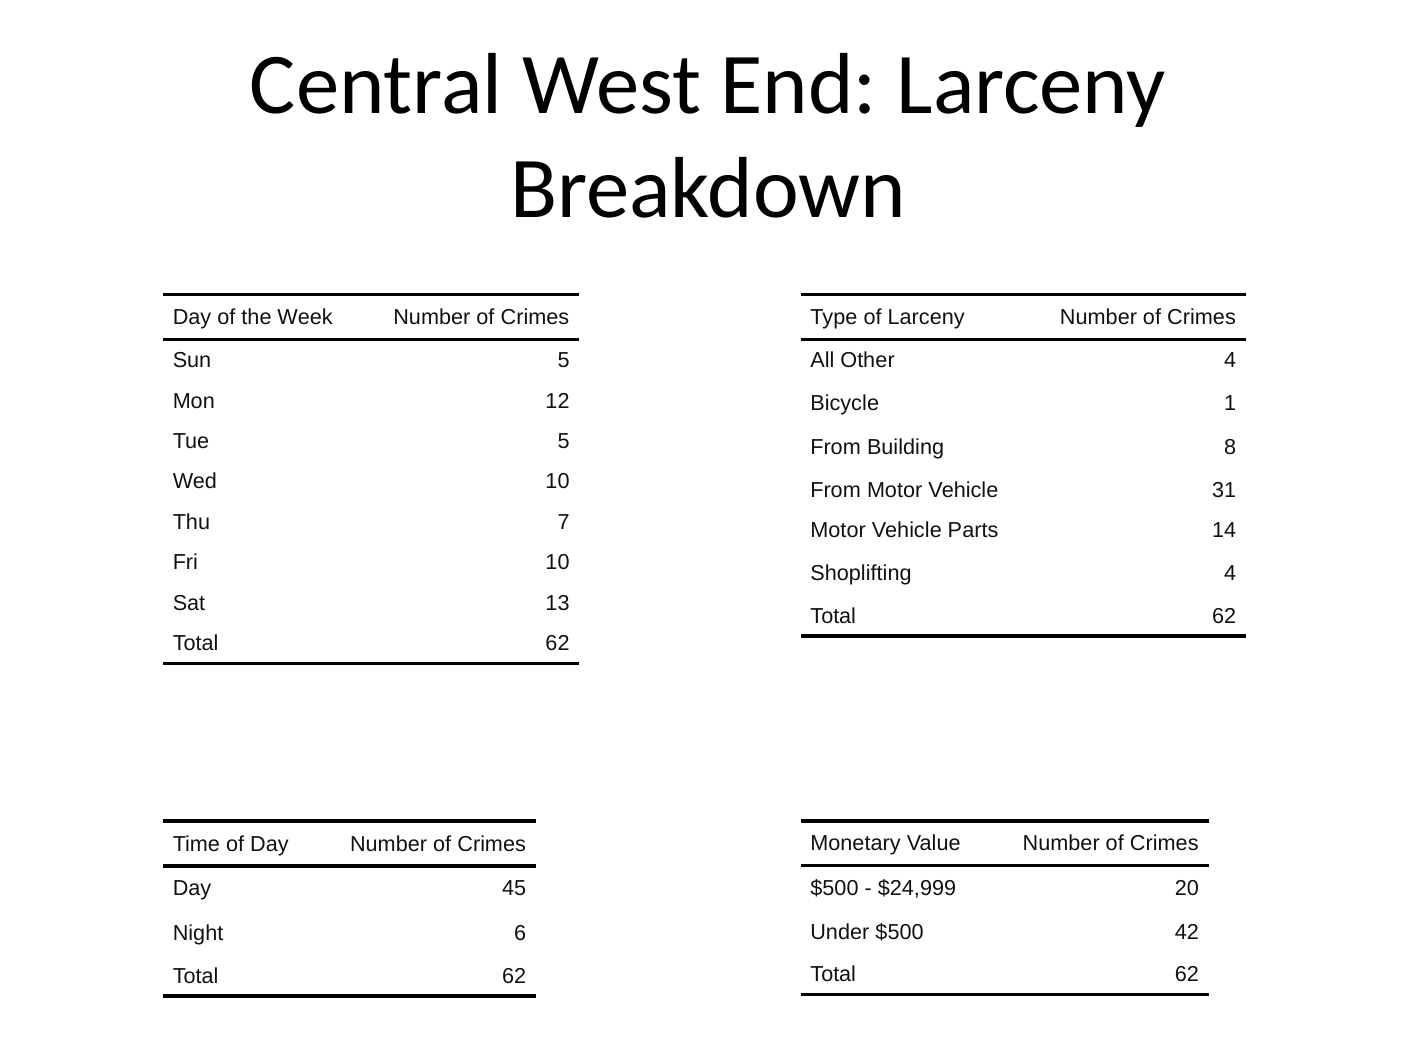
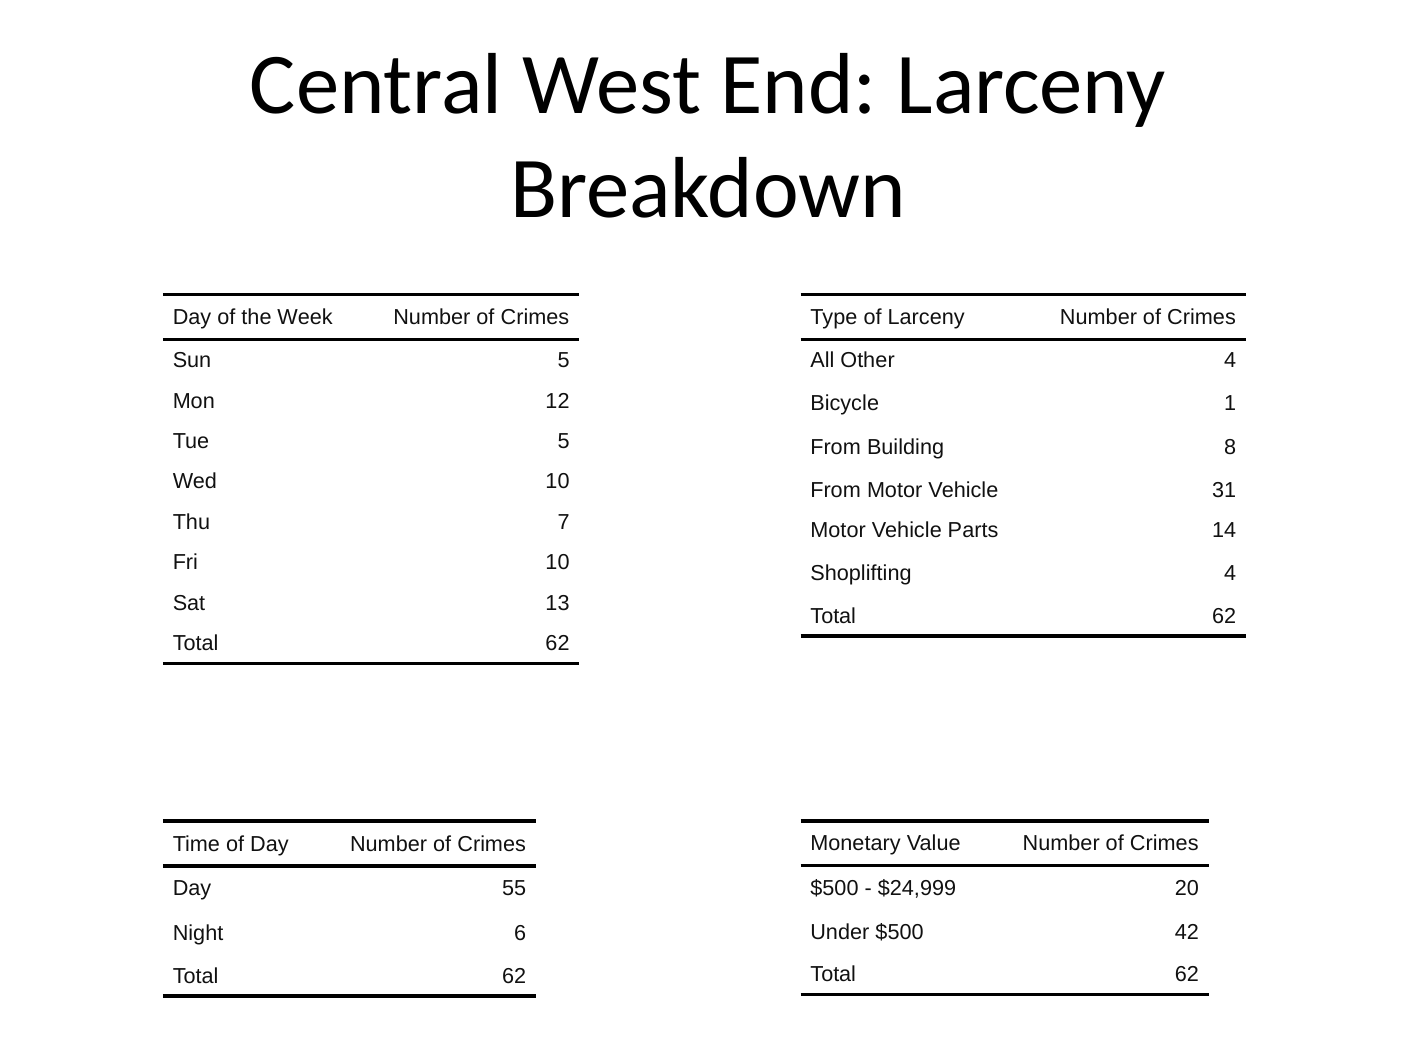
45: 45 -> 55
